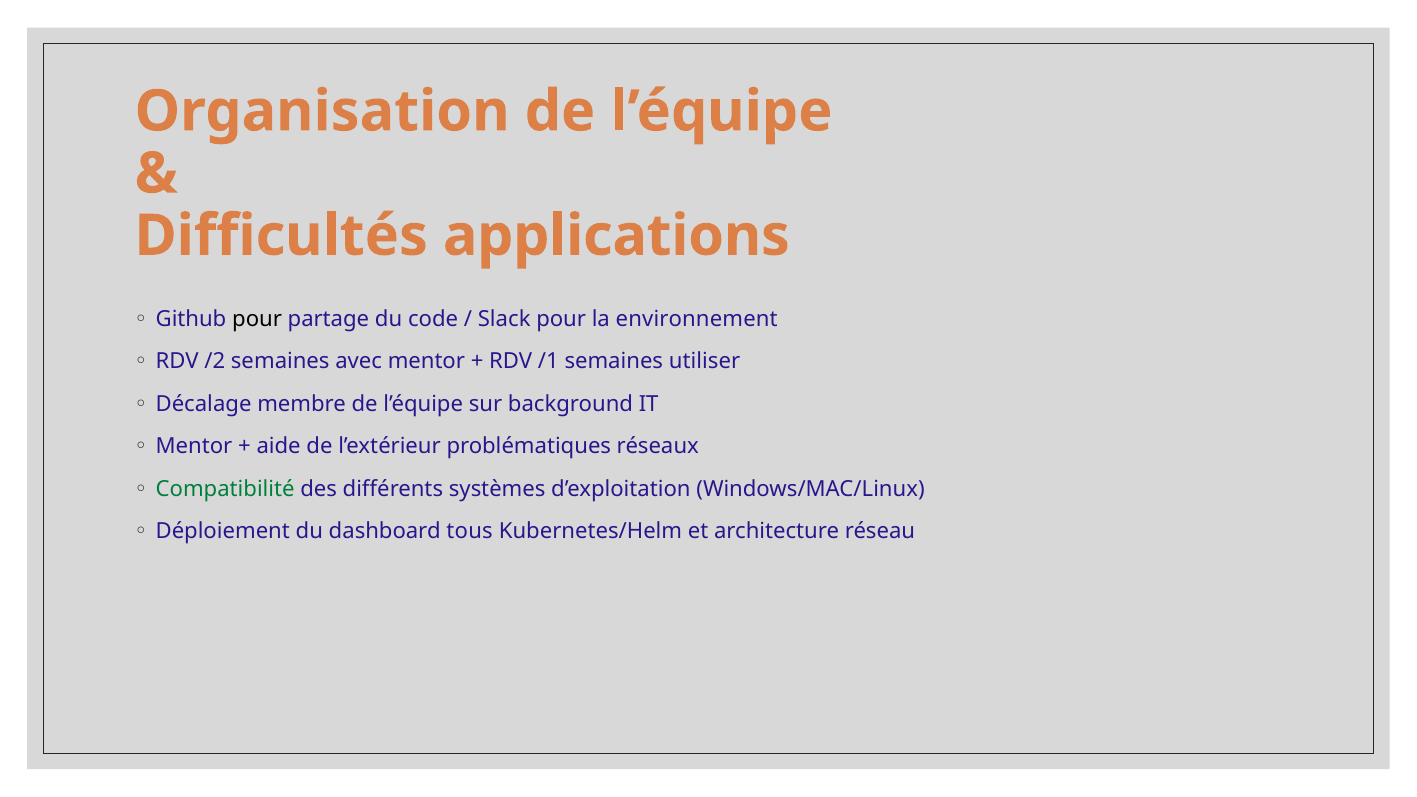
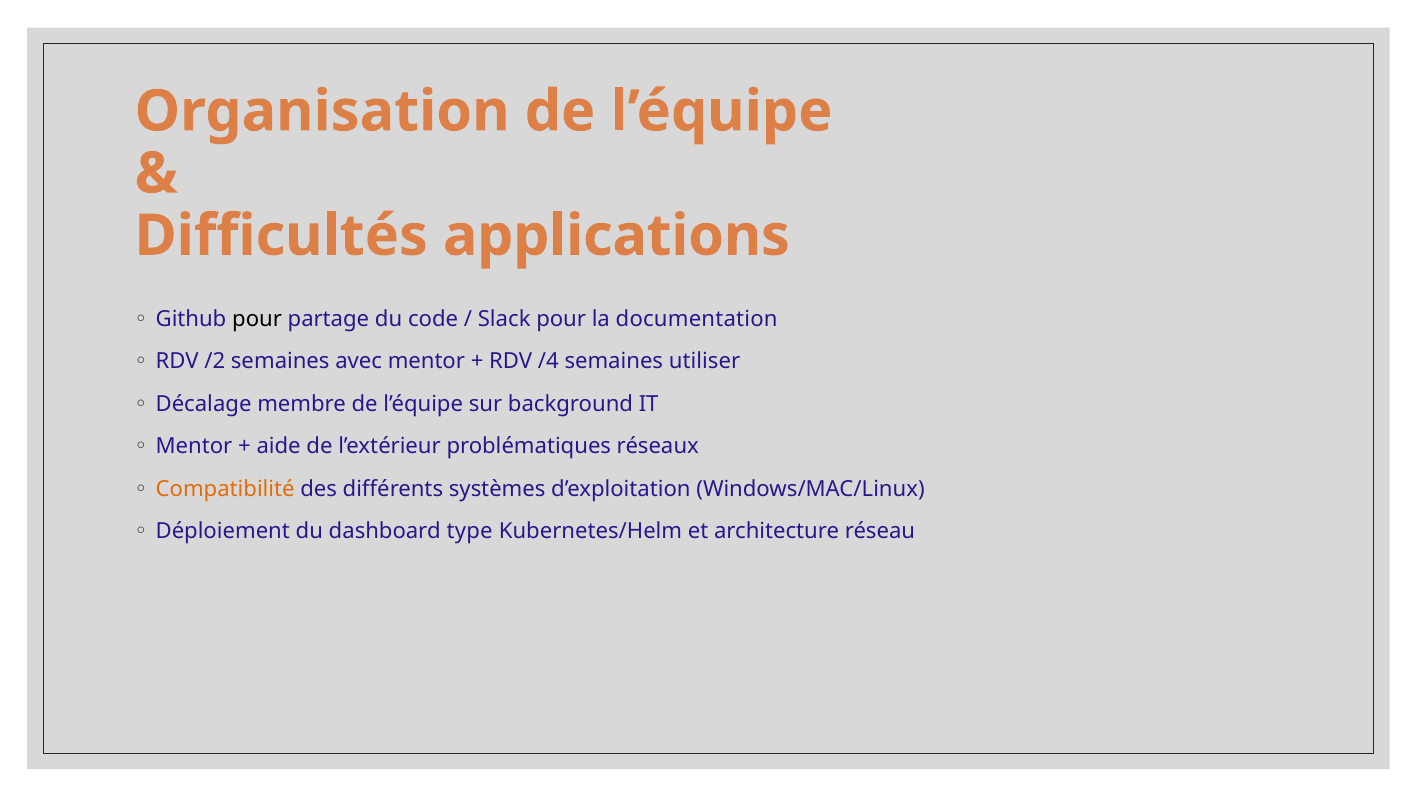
environnement: environnement -> documentation
/1: /1 -> /4
Compatibilité colour: green -> orange
tous: tous -> type
